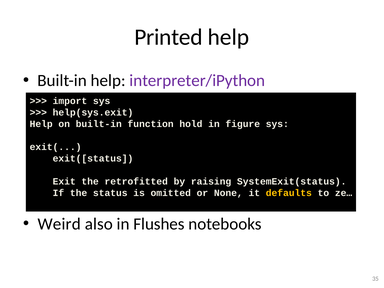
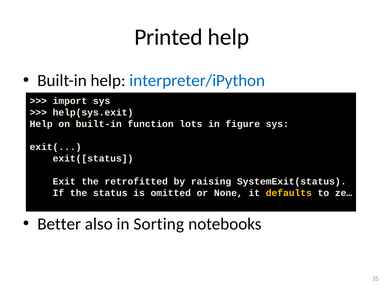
interpreter/iPython colour: purple -> blue
hold: hold -> lots
Weird: Weird -> Better
Flushes: Flushes -> Sorting
